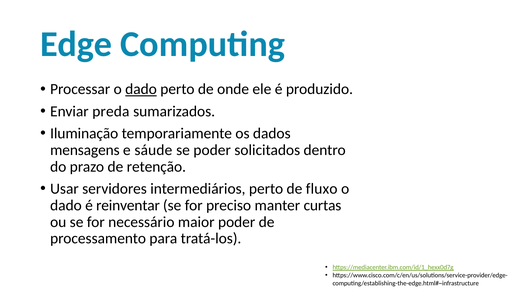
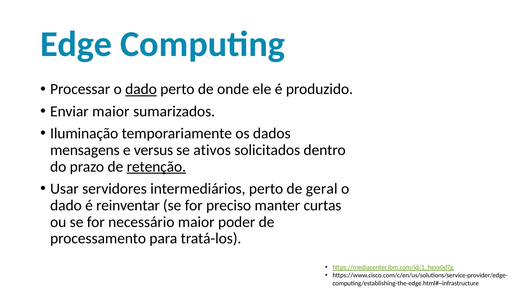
Enviar preda: preda -> maior
sáude: sáude -> versus
se poder: poder -> ativos
retenção underline: none -> present
fluxo: fluxo -> geral
